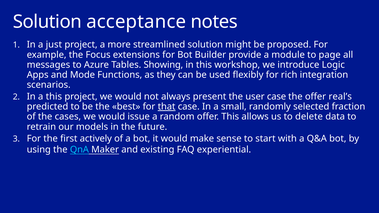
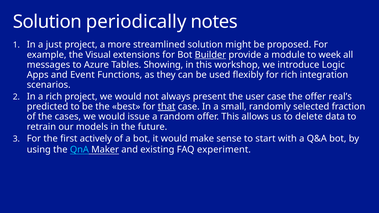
acceptance: acceptance -> periodically
Focus: Focus -> Visual
Builder underline: none -> present
page: page -> week
Mode: Mode -> Event
a this: this -> rich
experiential: experiential -> experiment
